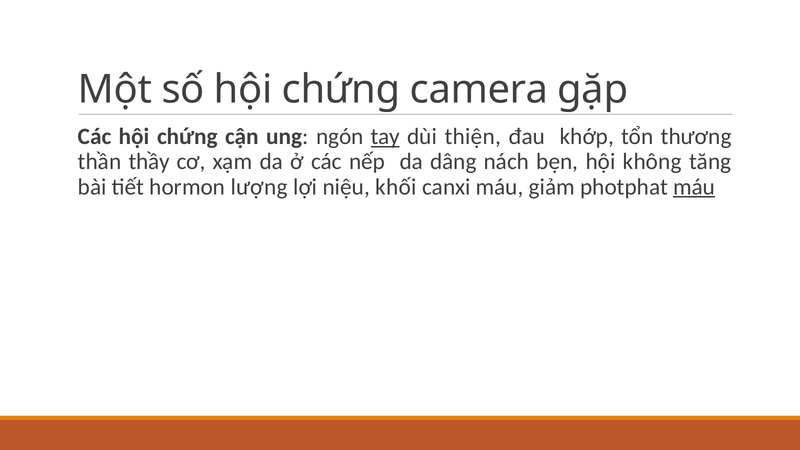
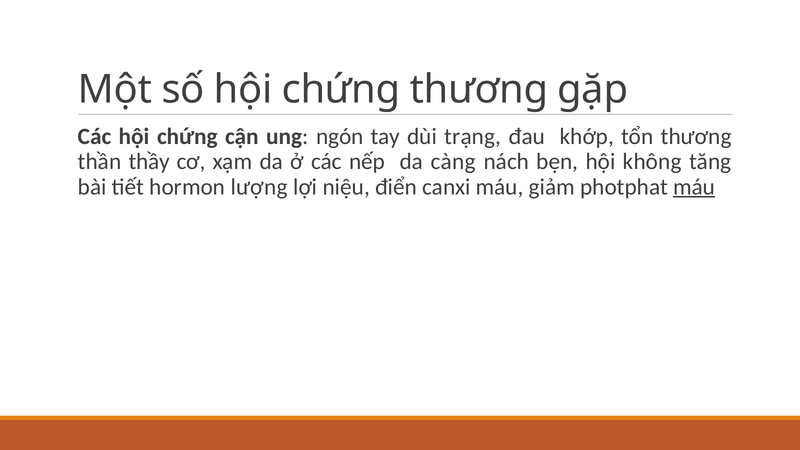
chứng camera: camera -> thương
tay underline: present -> none
thiện: thiện -> trạng
dâng: dâng -> càng
khối: khối -> điển
